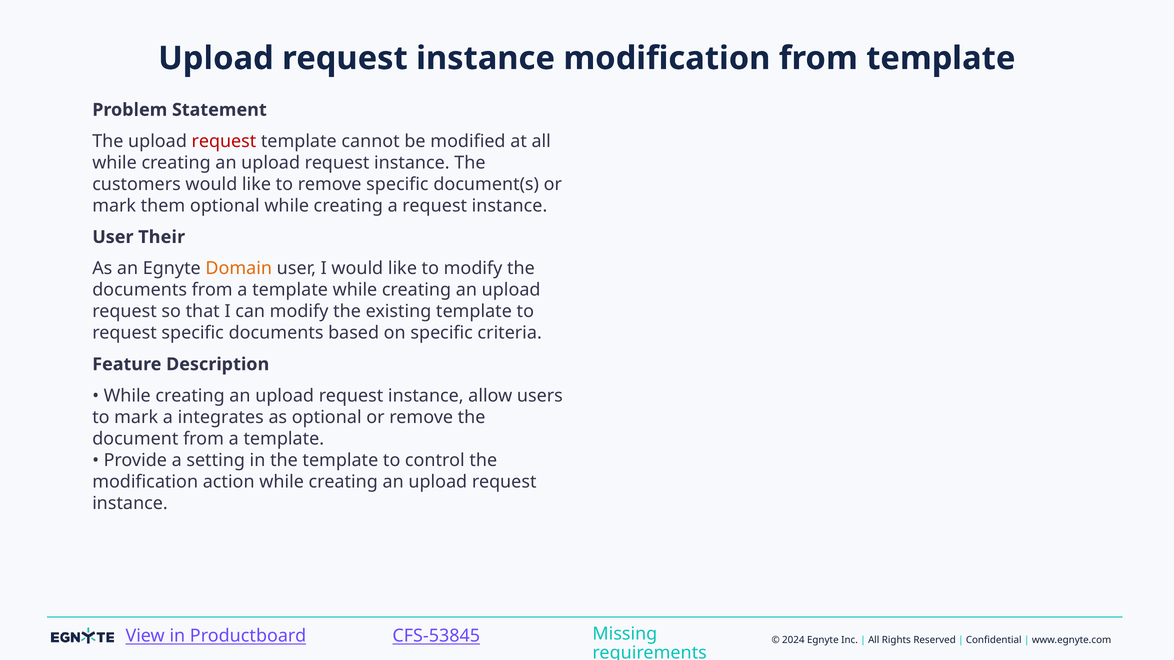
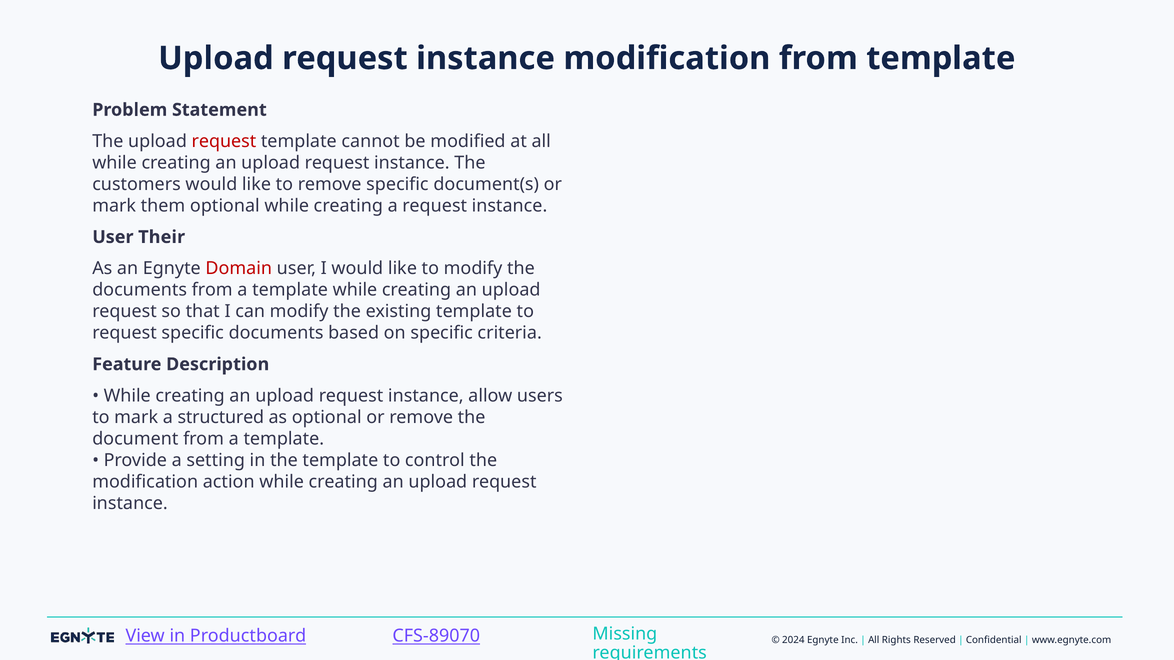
Domain colour: orange -> red
integrates: integrates -> structured
CFS-53845: CFS-53845 -> CFS-89070
